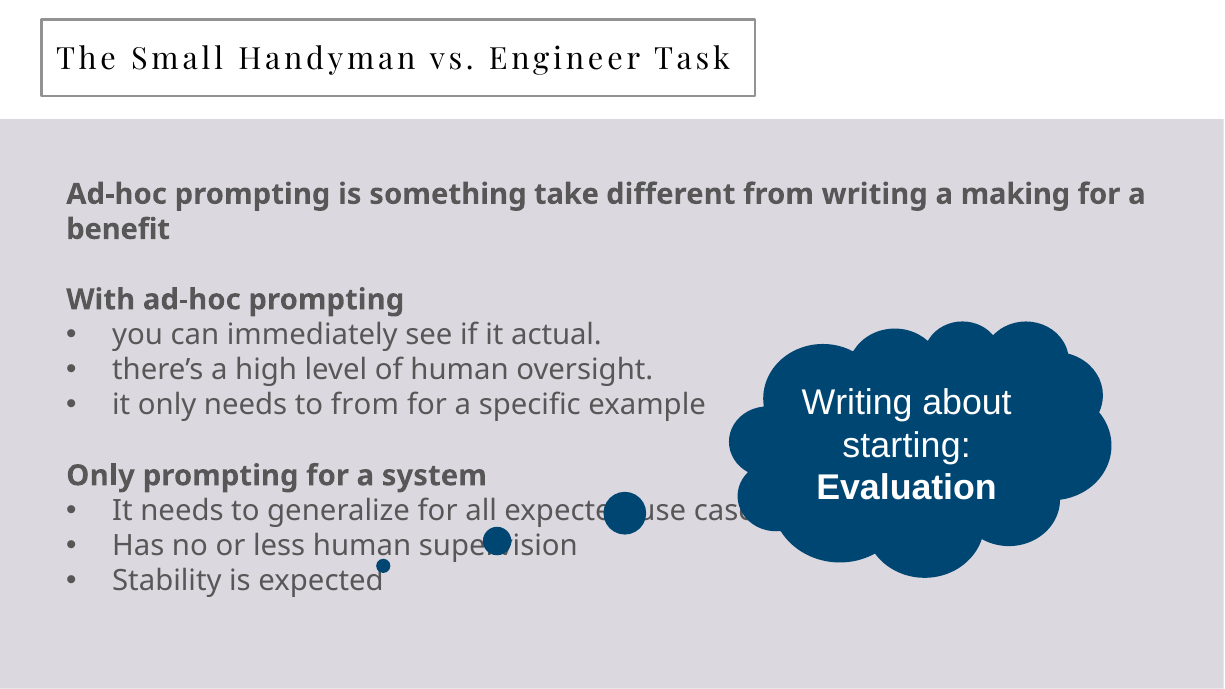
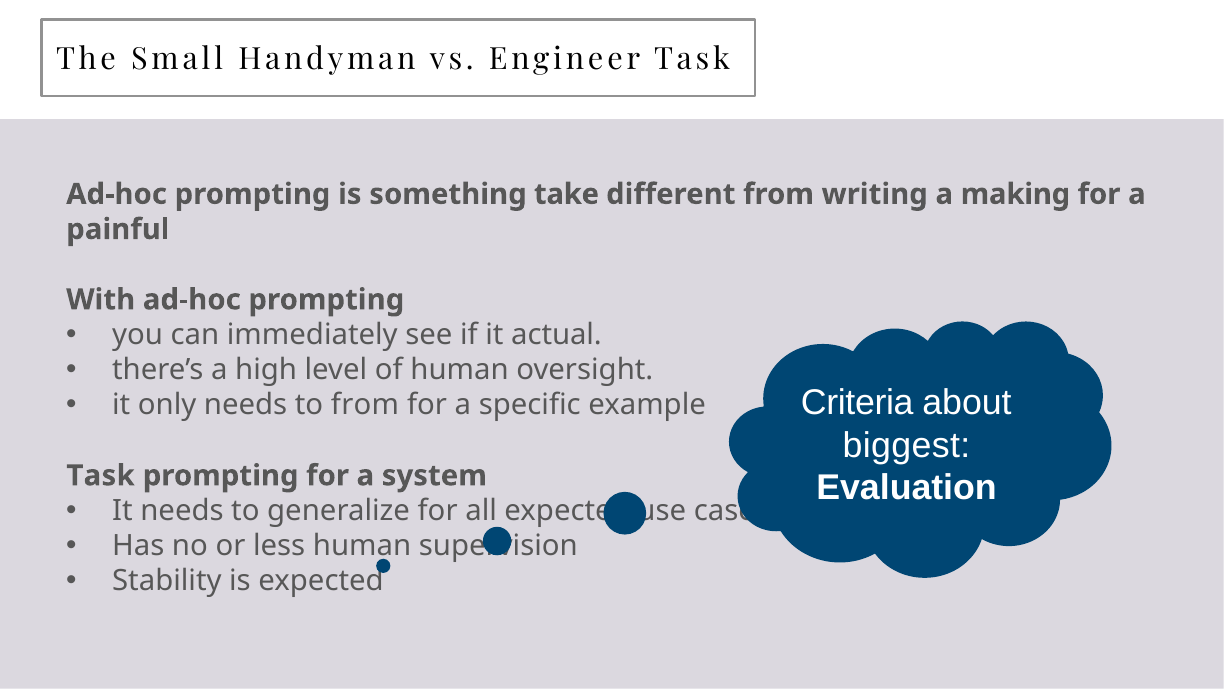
benefit: benefit -> painful
Writing at (857, 402): Writing -> Criteria
starting: starting -> biggest
Only at (101, 476): Only -> Task
